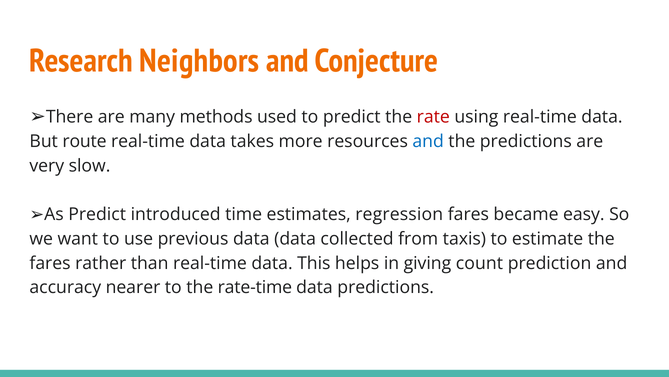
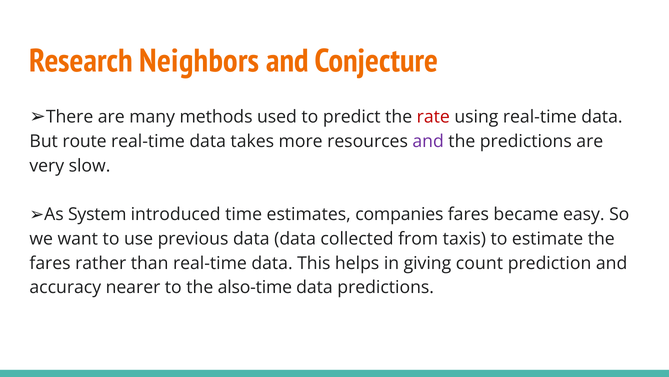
and at (428, 141) colour: blue -> purple
➢As Predict: Predict -> System
regression: regression -> companies
rate-time: rate-time -> also-time
